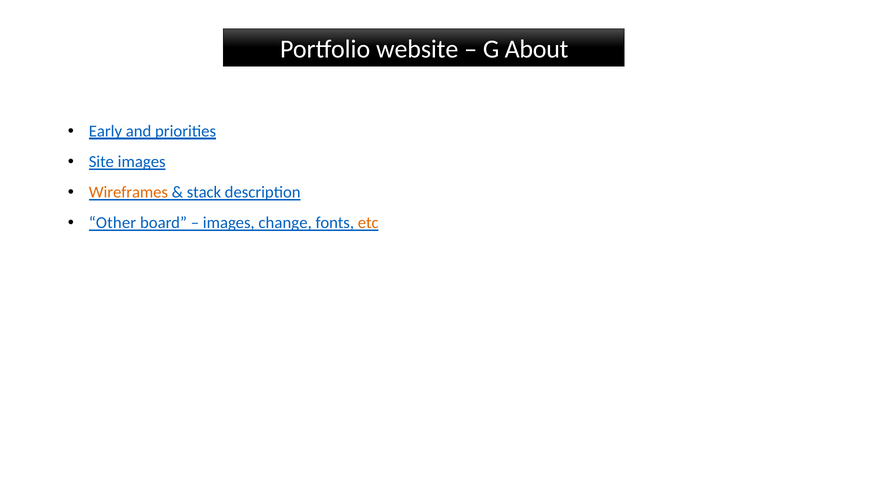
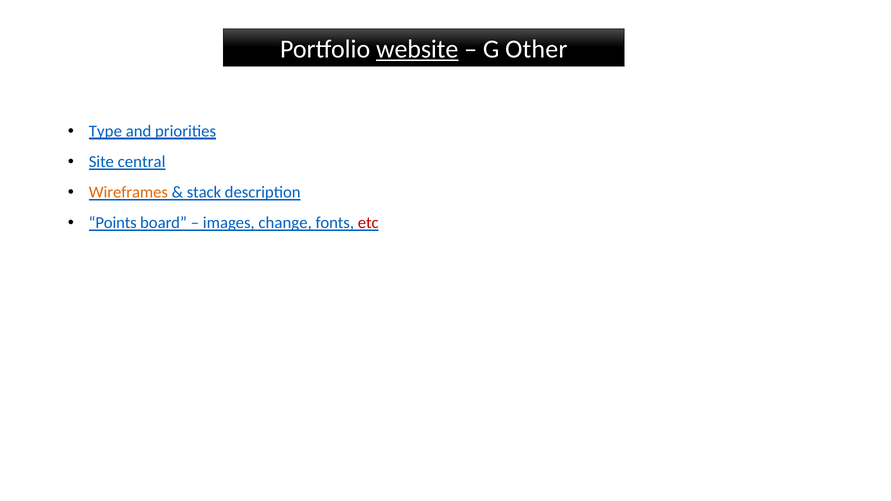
website underline: none -> present
About: About -> Other
Early: Early -> Type
Site images: images -> central
Other: Other -> Points
etc colour: orange -> red
